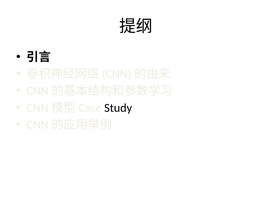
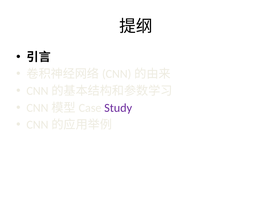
Study colour: black -> purple
